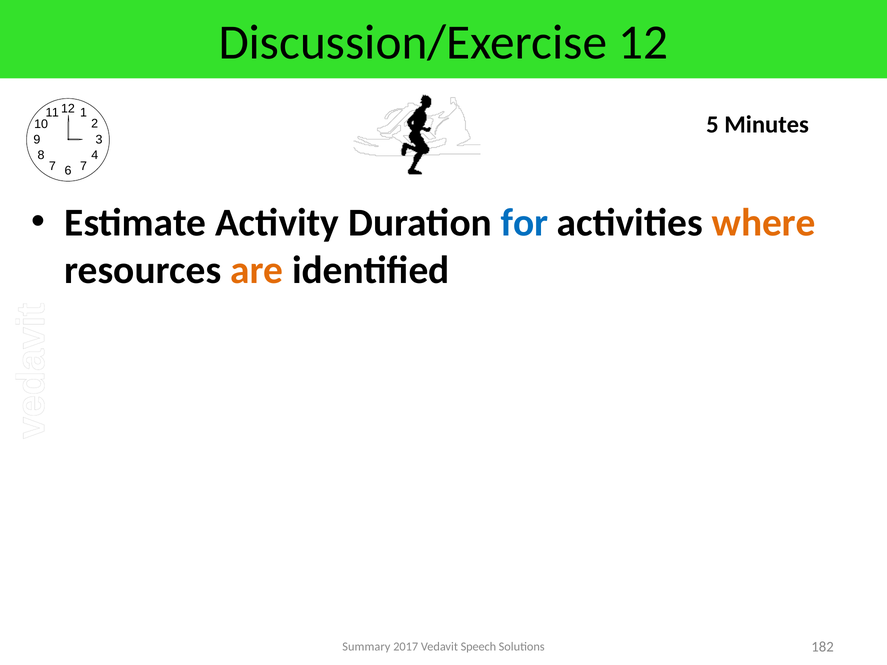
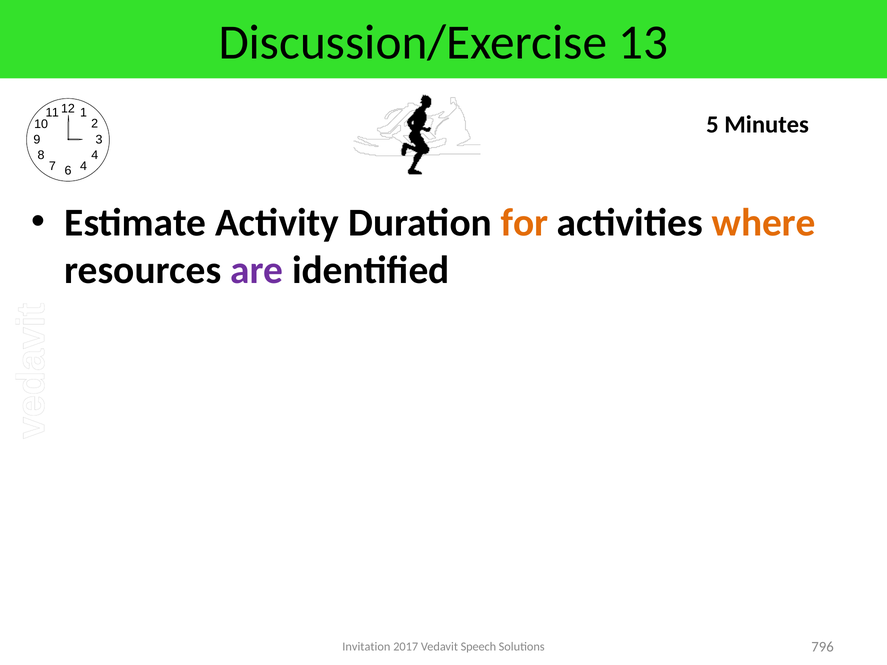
Discussion/Exercise 12: 12 -> 13
7 at (83, 166): 7 -> 4
for colour: blue -> orange
are colour: orange -> purple
Summary: Summary -> Invitation
182: 182 -> 796
